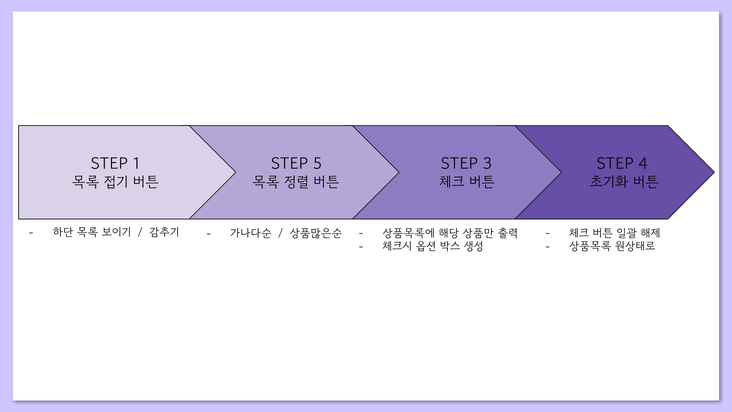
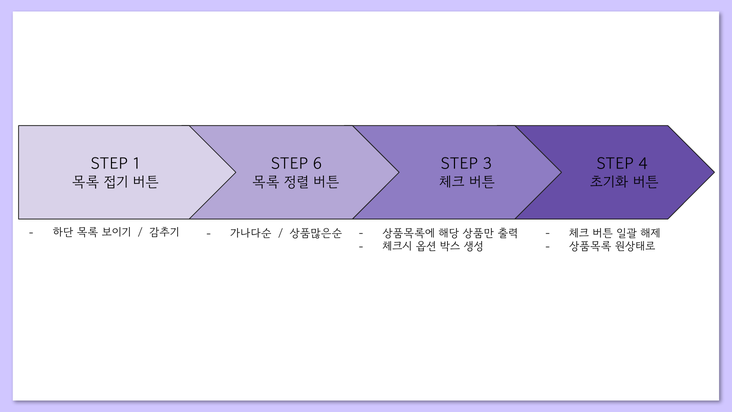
5: 5 -> 6
